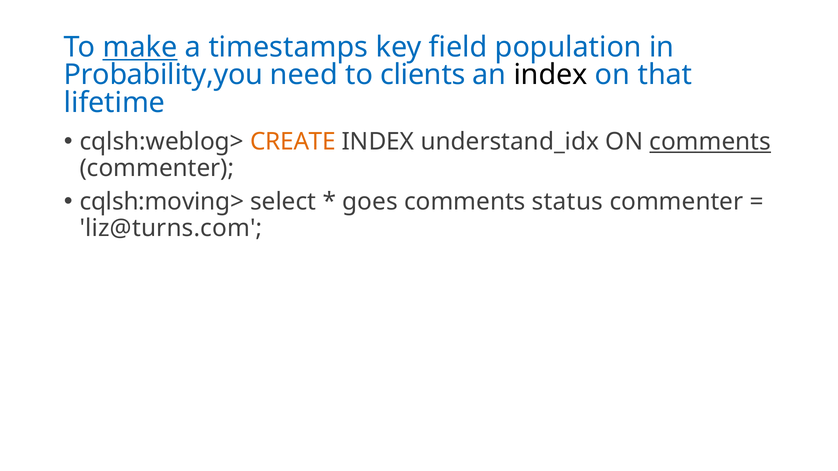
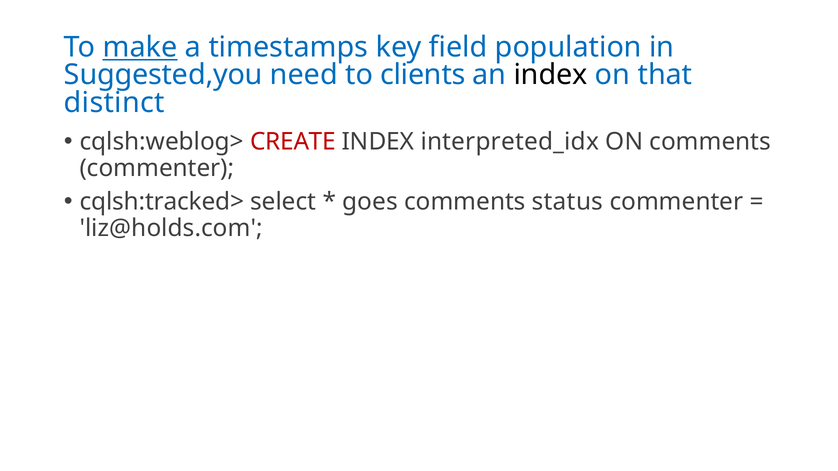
Probability,you: Probability,you -> Suggested,you
lifetime: lifetime -> distinct
CREATE colour: orange -> red
understand_idx: understand_idx -> interpreted_idx
comments at (710, 142) underline: present -> none
cqlsh:moving>: cqlsh:moving> -> cqlsh:tracked>
liz@turns.com: liz@turns.com -> liz@holds.com
